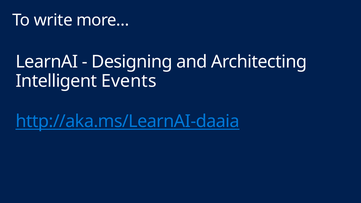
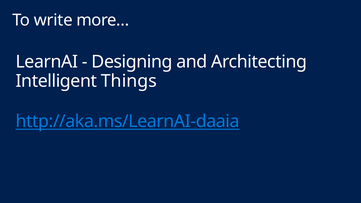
Events: Events -> Things
